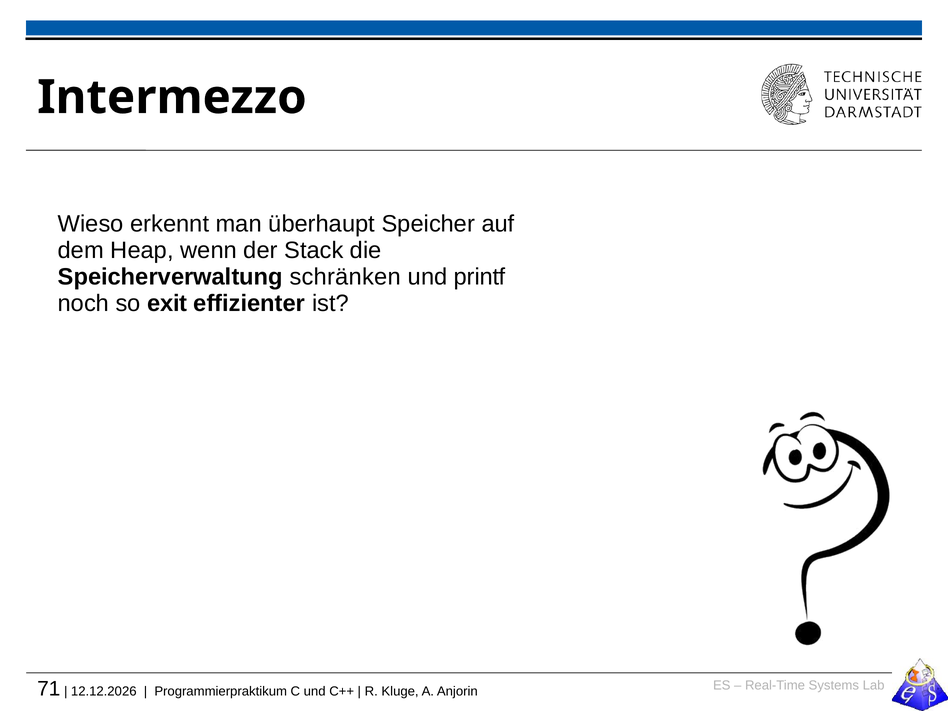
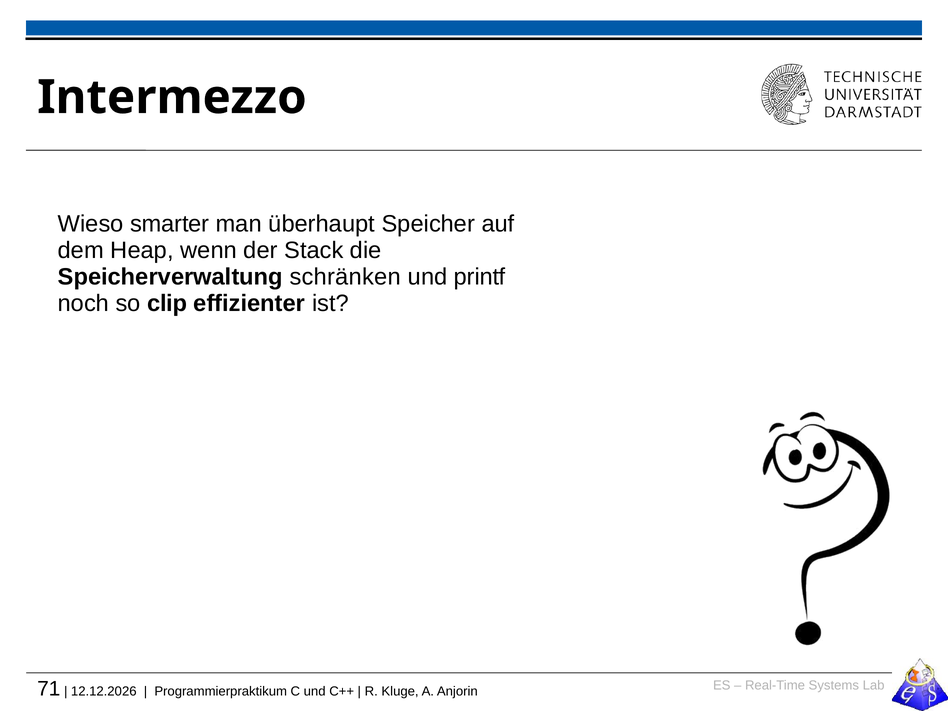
erkennt: erkennt -> smarter
exit: exit -> clip
